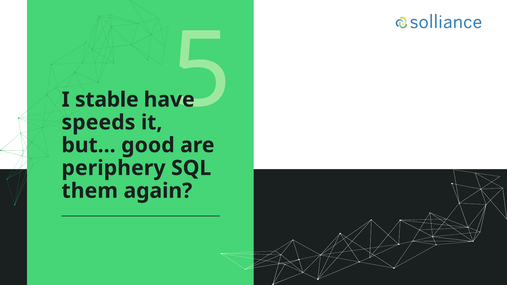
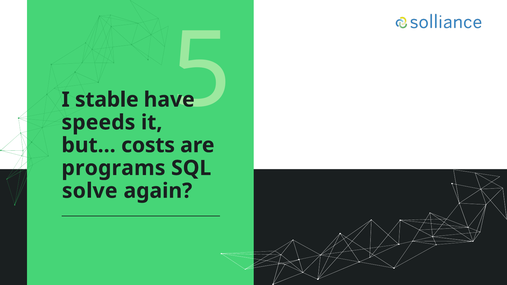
good: good -> costs
periphery: periphery -> programs
them: them -> solve
